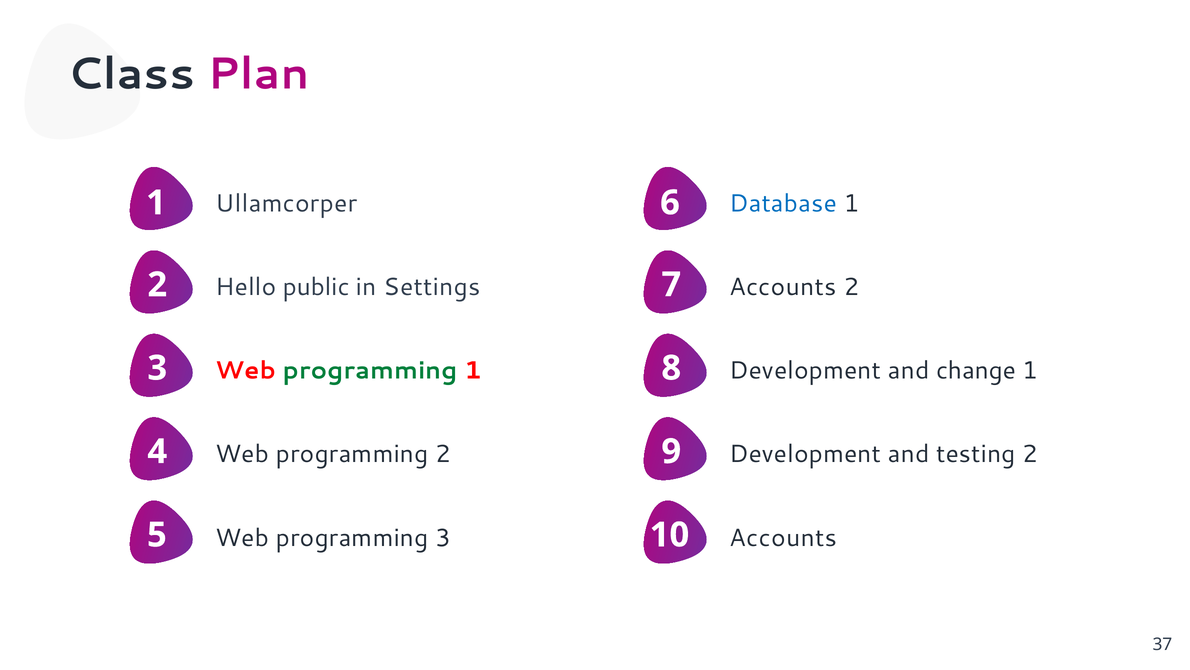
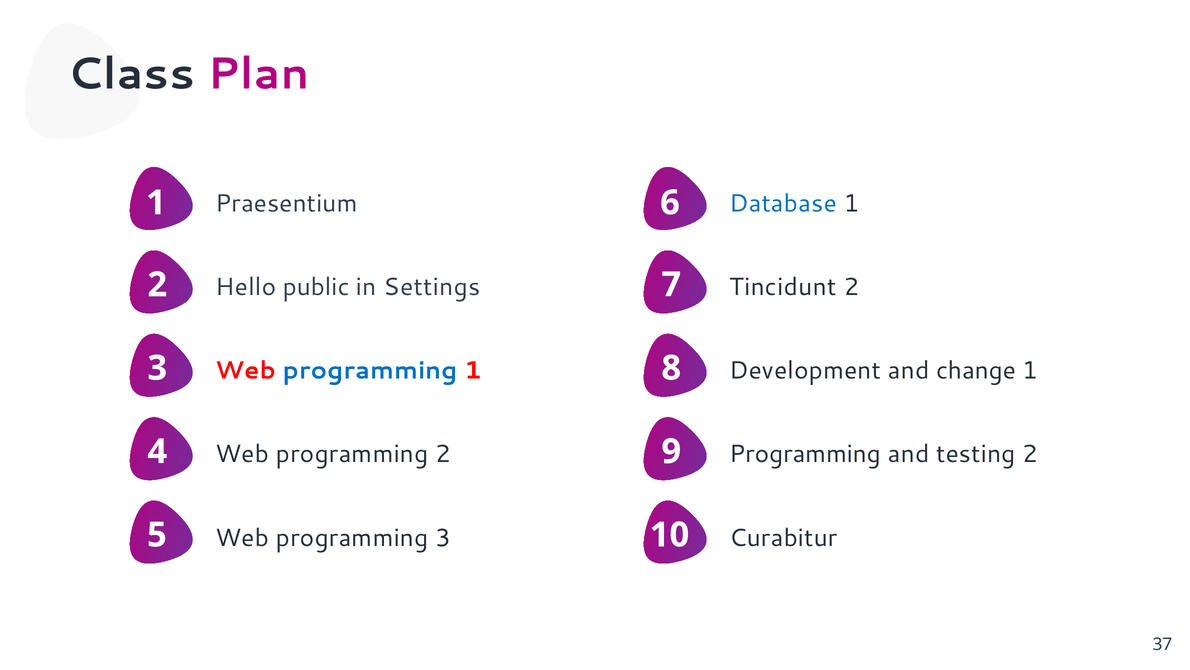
Ullamcorper: Ullamcorper -> Praesentium
Accounts at (783, 287): Accounts -> Tincidunt
programming at (370, 370) colour: green -> blue
Development at (805, 454): Development -> Programming
Accounts at (783, 537): Accounts -> Curabitur
